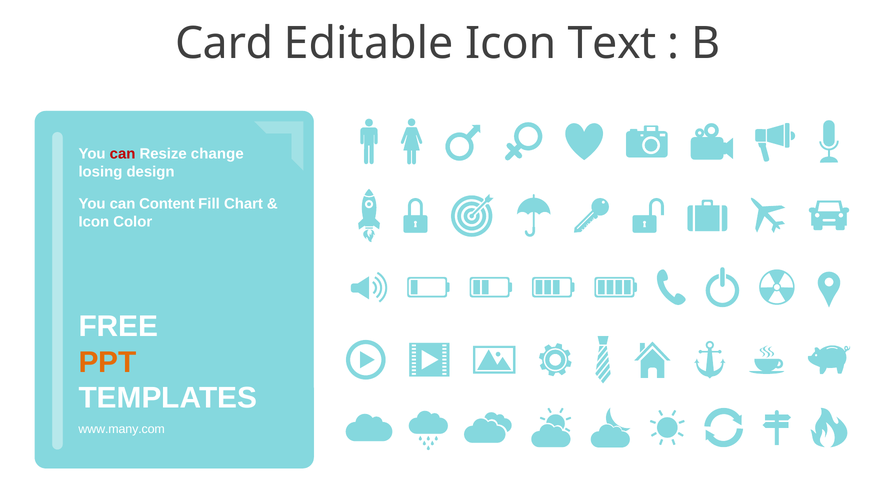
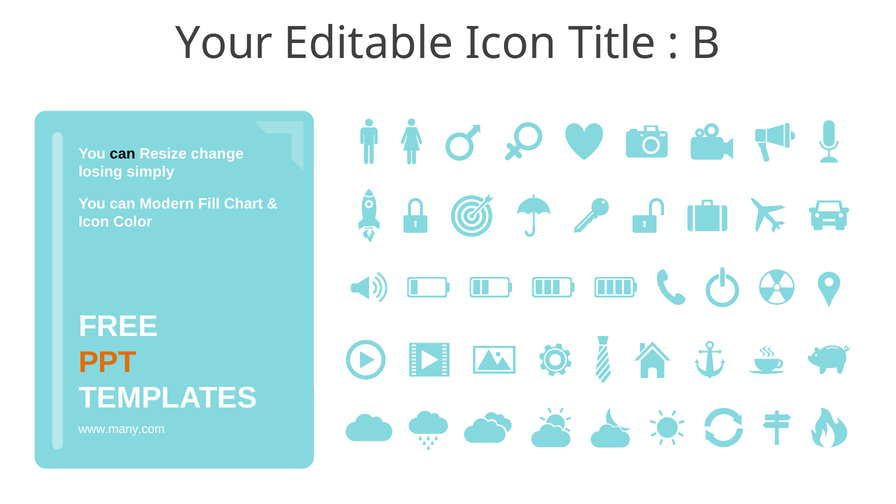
Card: Card -> Your
Text: Text -> Title
can at (123, 154) colour: red -> black
design: design -> simply
Content: Content -> Modern
